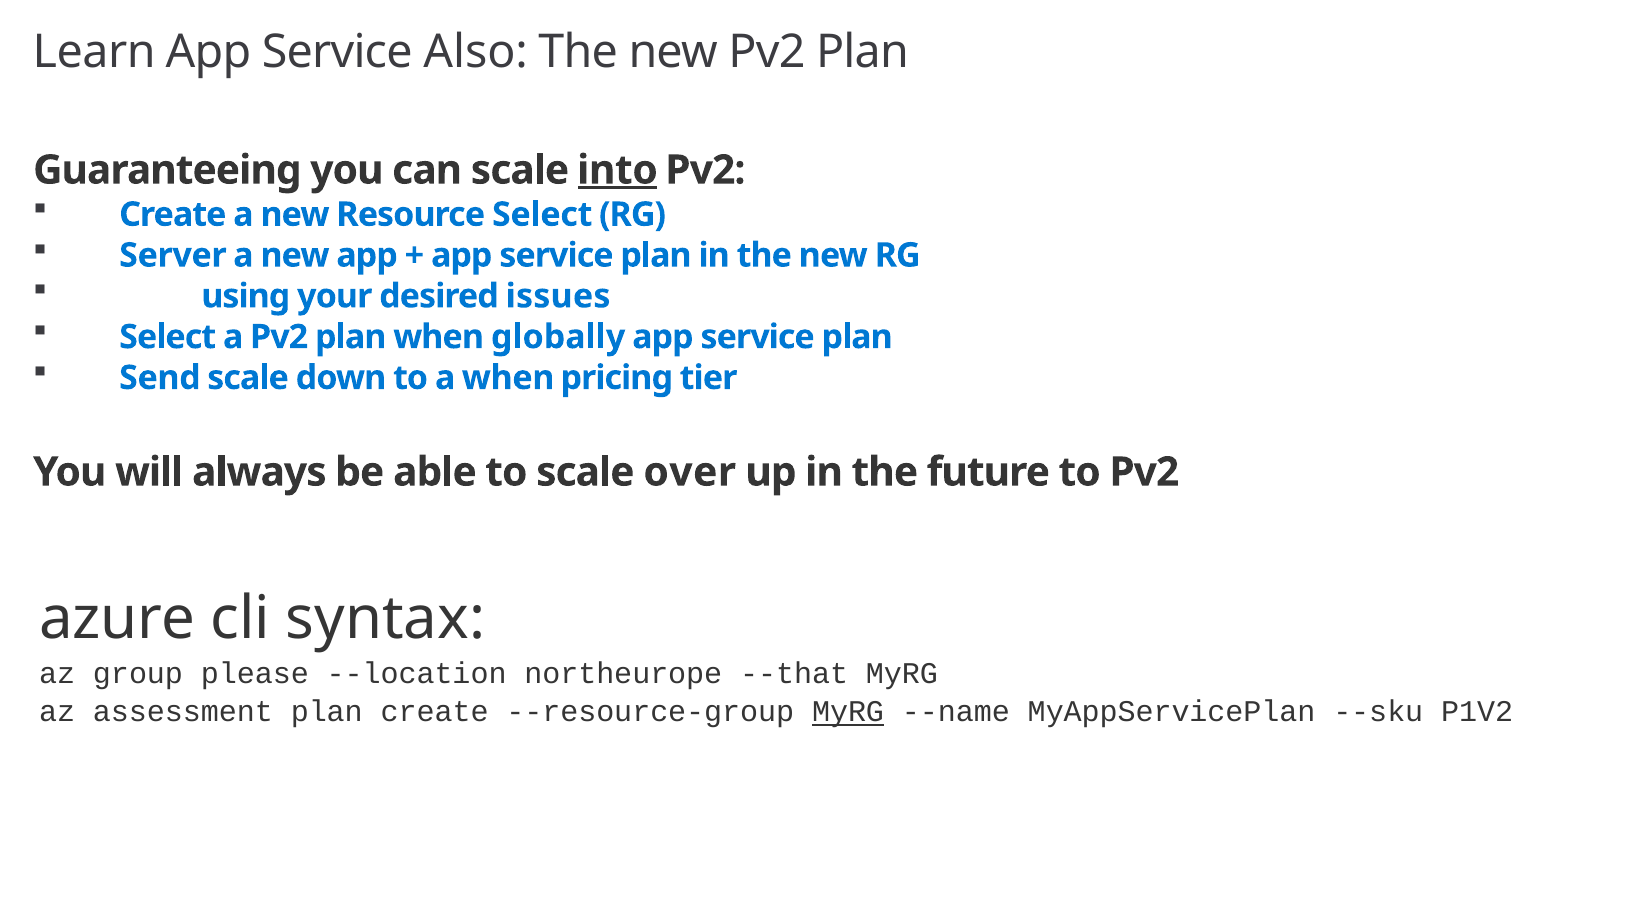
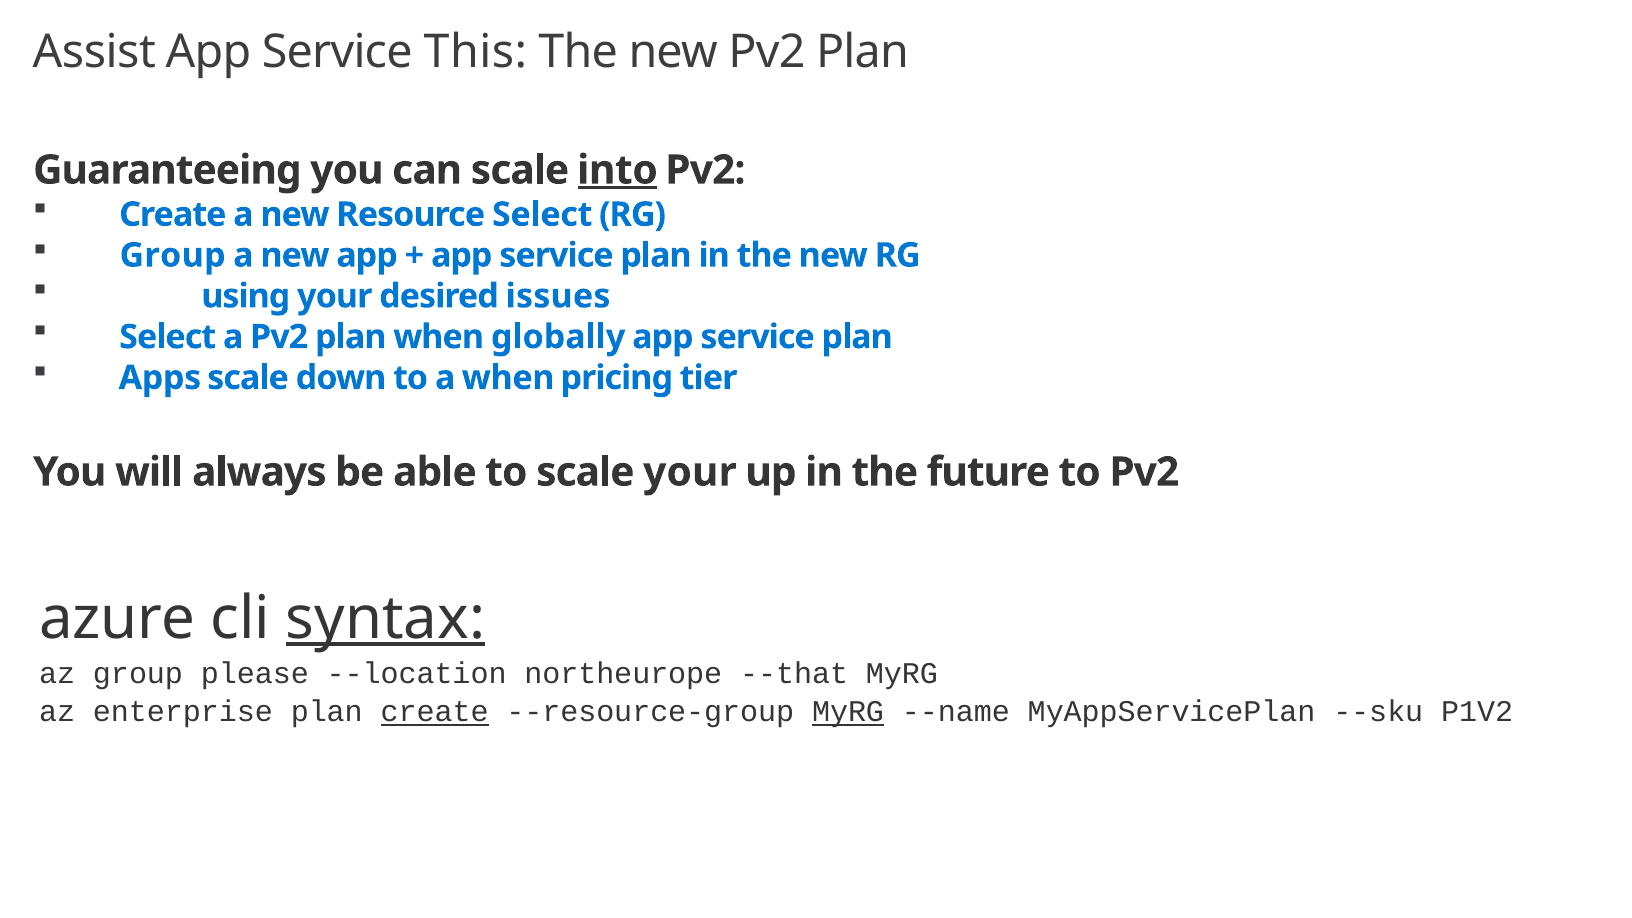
Learn: Learn -> Assist
Also: Also -> This
Server at (173, 255): Server -> Group
Send: Send -> Apps
scale over: over -> your
syntax underline: none -> present
assessment: assessment -> enterprise
create at (435, 712) underline: none -> present
